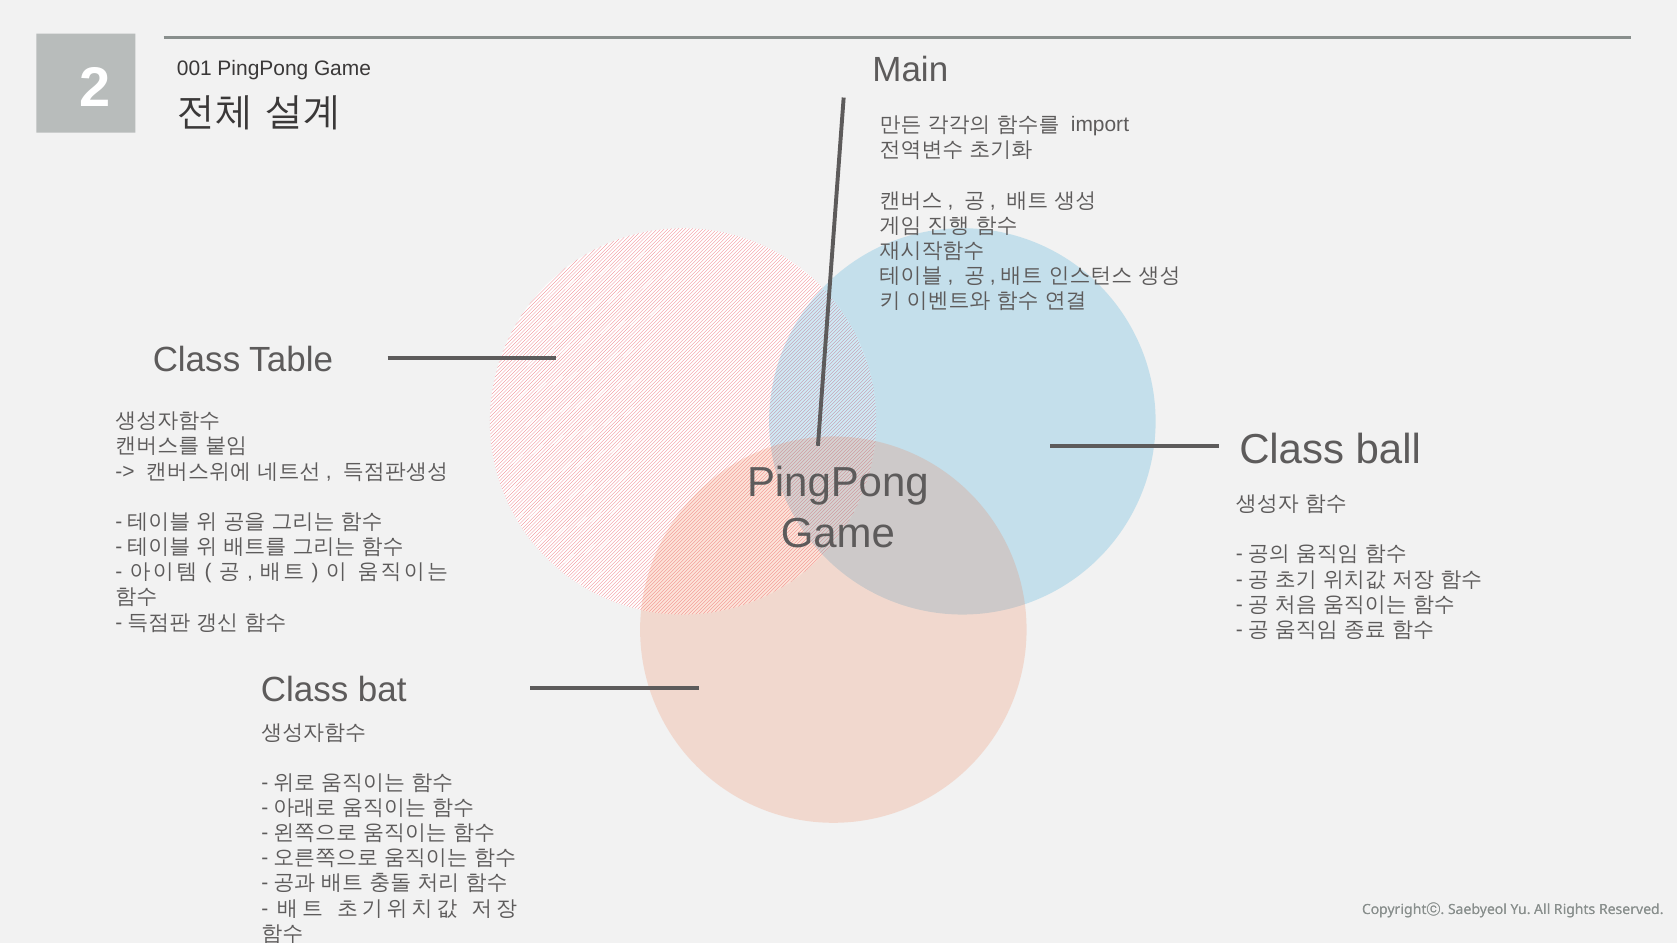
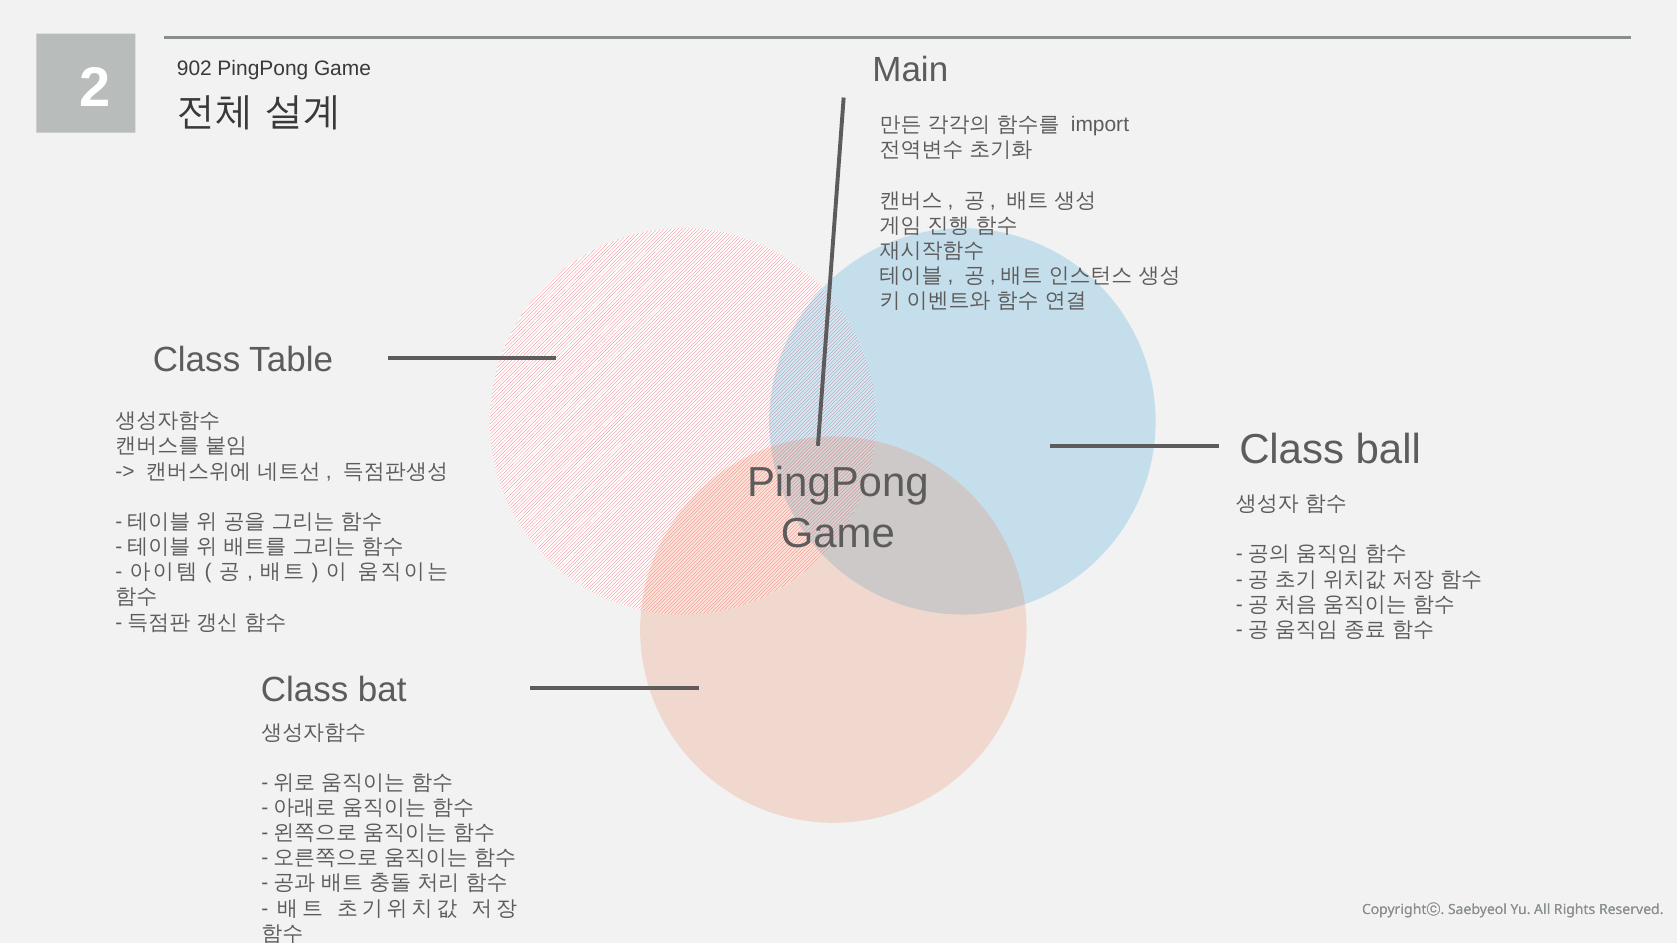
001: 001 -> 902
